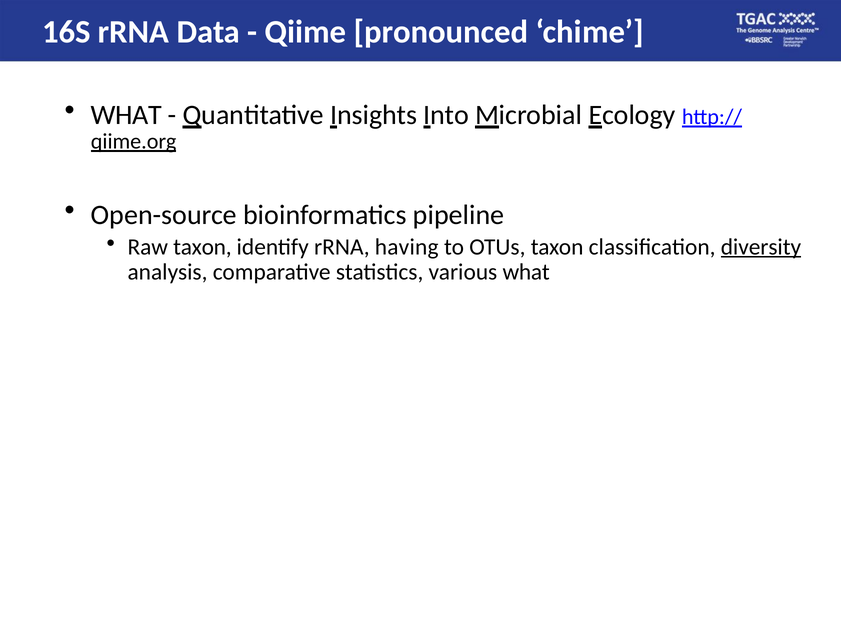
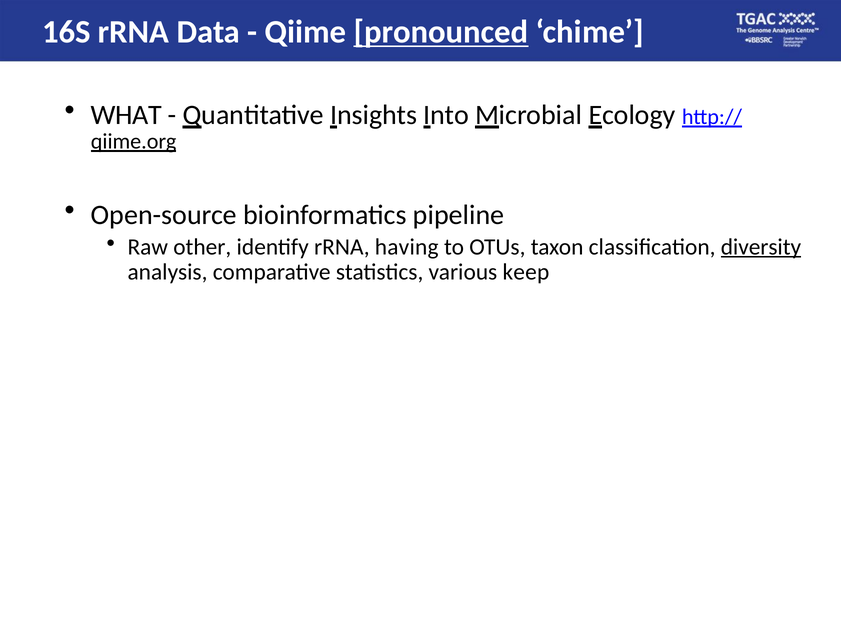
pronounced underline: none -> present
Raw taxon: taxon -> other
various what: what -> keep
